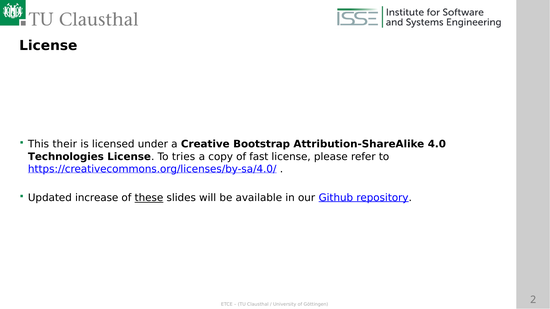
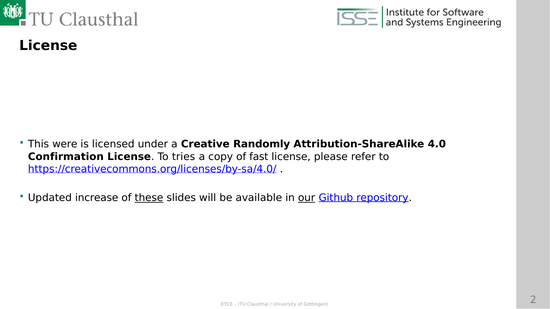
their: their -> were
Bootstrap: Bootstrap -> Randomly
Technologies: Technologies -> Confirmation
our underline: none -> present
